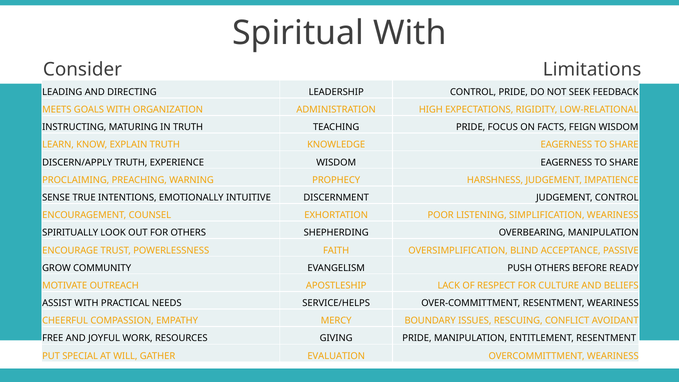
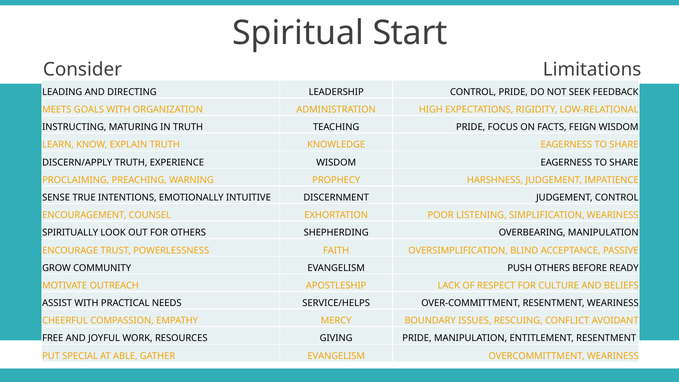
Spiritual With: With -> Start
WILL: WILL -> ABLE
GATHER EVALUATION: EVALUATION -> EVANGELISM
